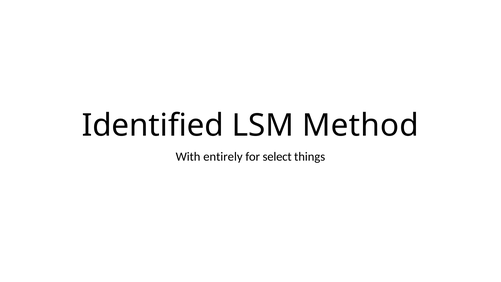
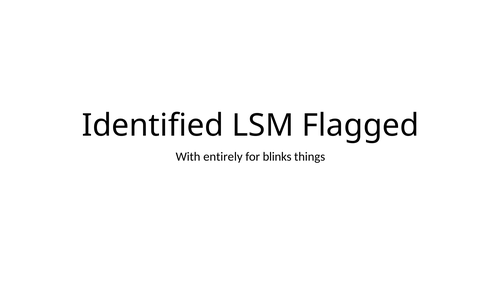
Method: Method -> Flagged
select: select -> blinks
